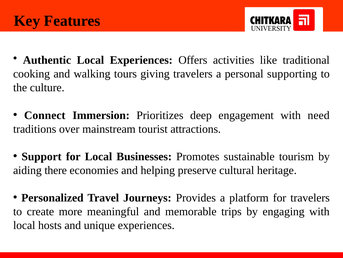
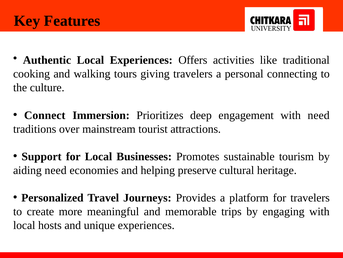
supporting: supporting -> connecting
aiding there: there -> need
